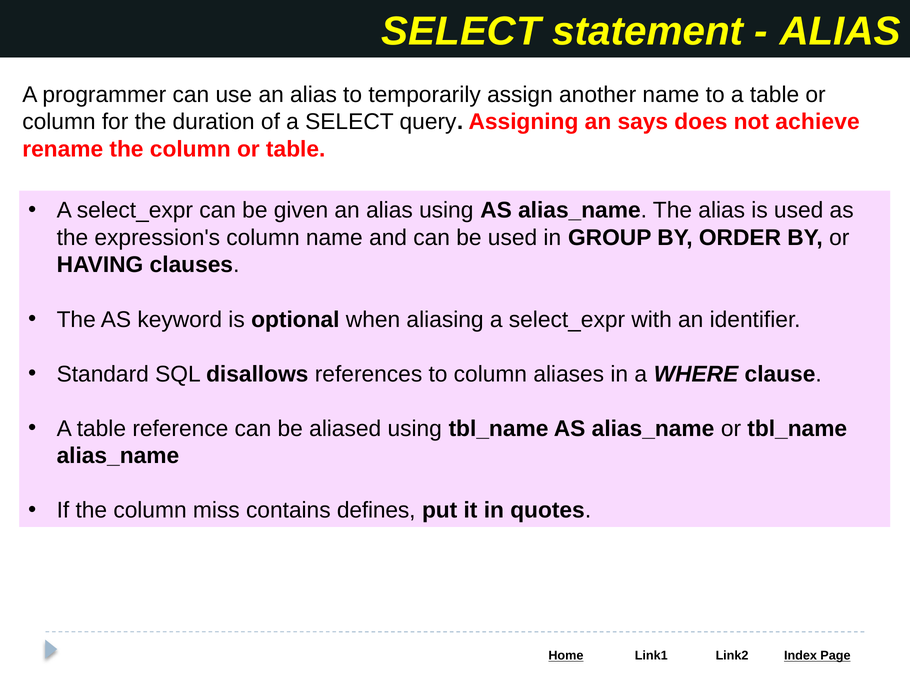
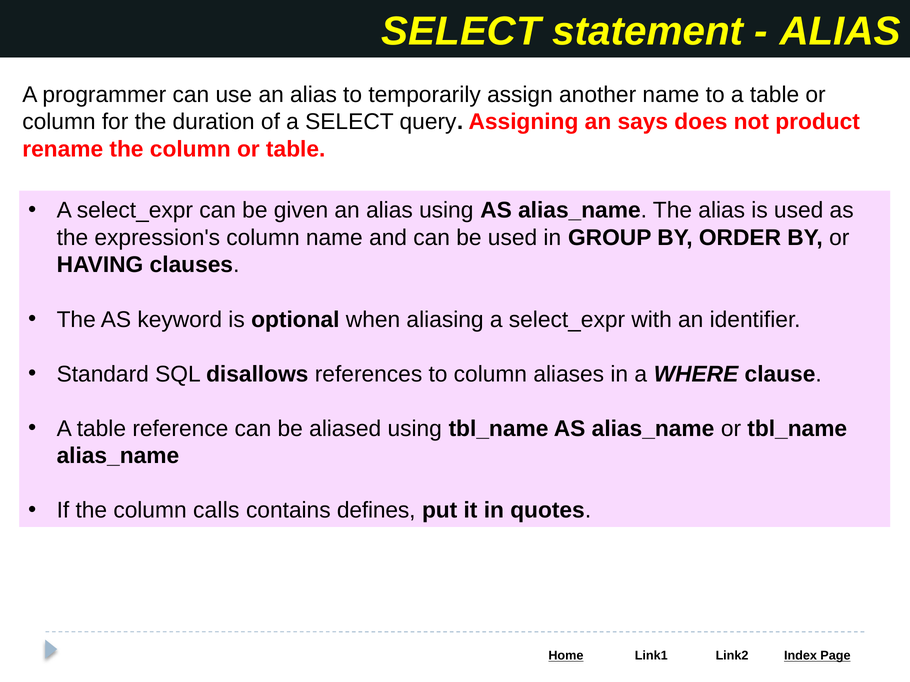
achieve: achieve -> product
miss: miss -> calls
